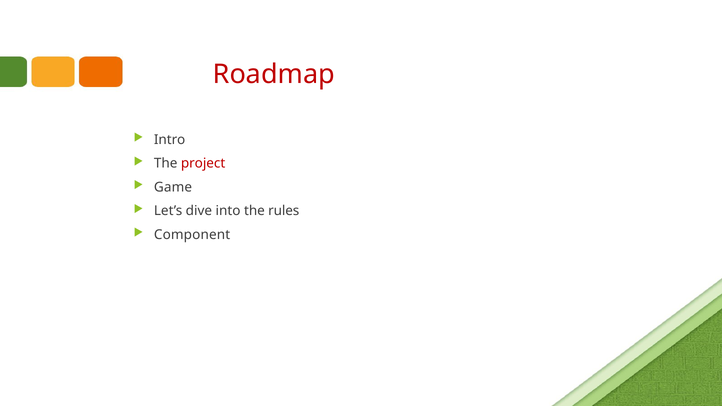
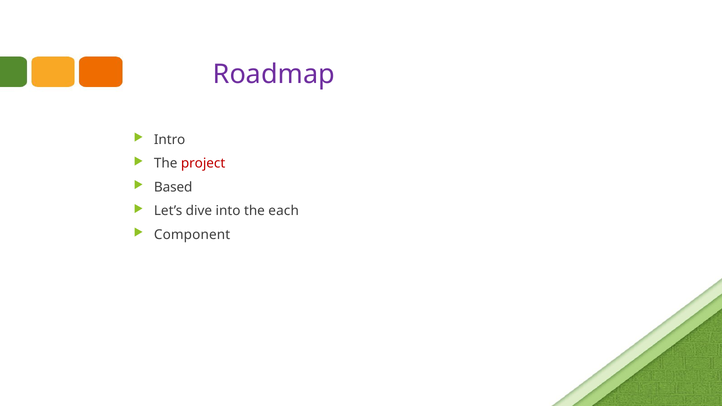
Roadmap colour: red -> purple
Game: Game -> Based
rules: rules -> each
